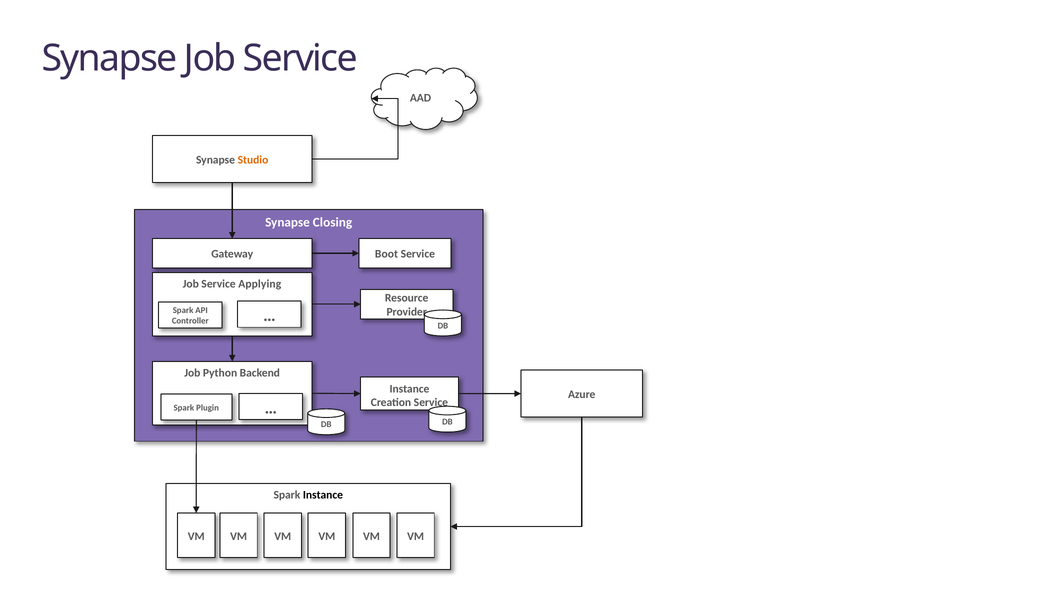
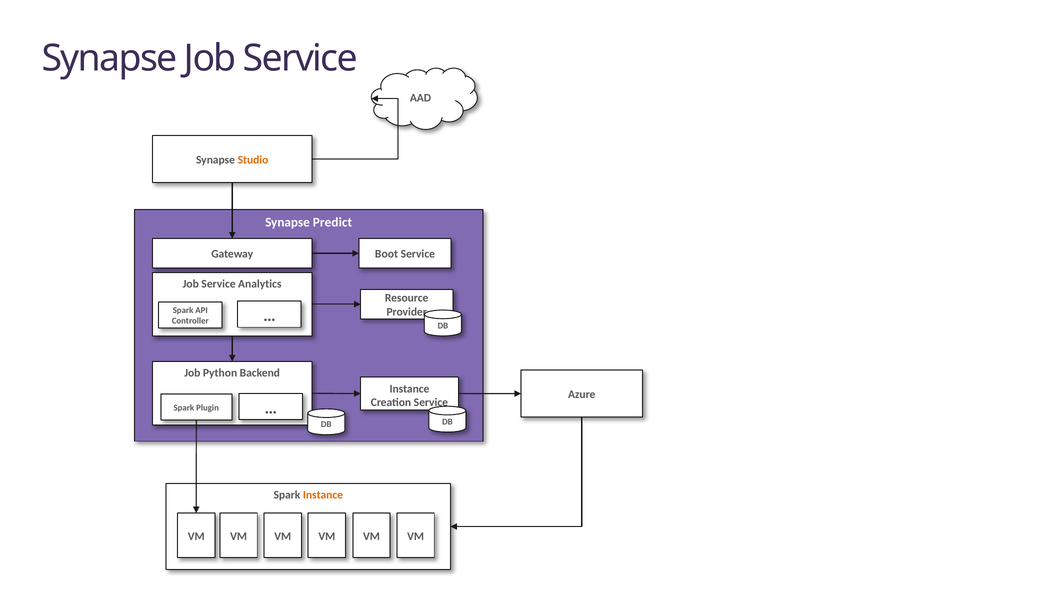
Closing: Closing -> Predict
Applying: Applying -> Analytics
Instance at (323, 495) colour: black -> orange
